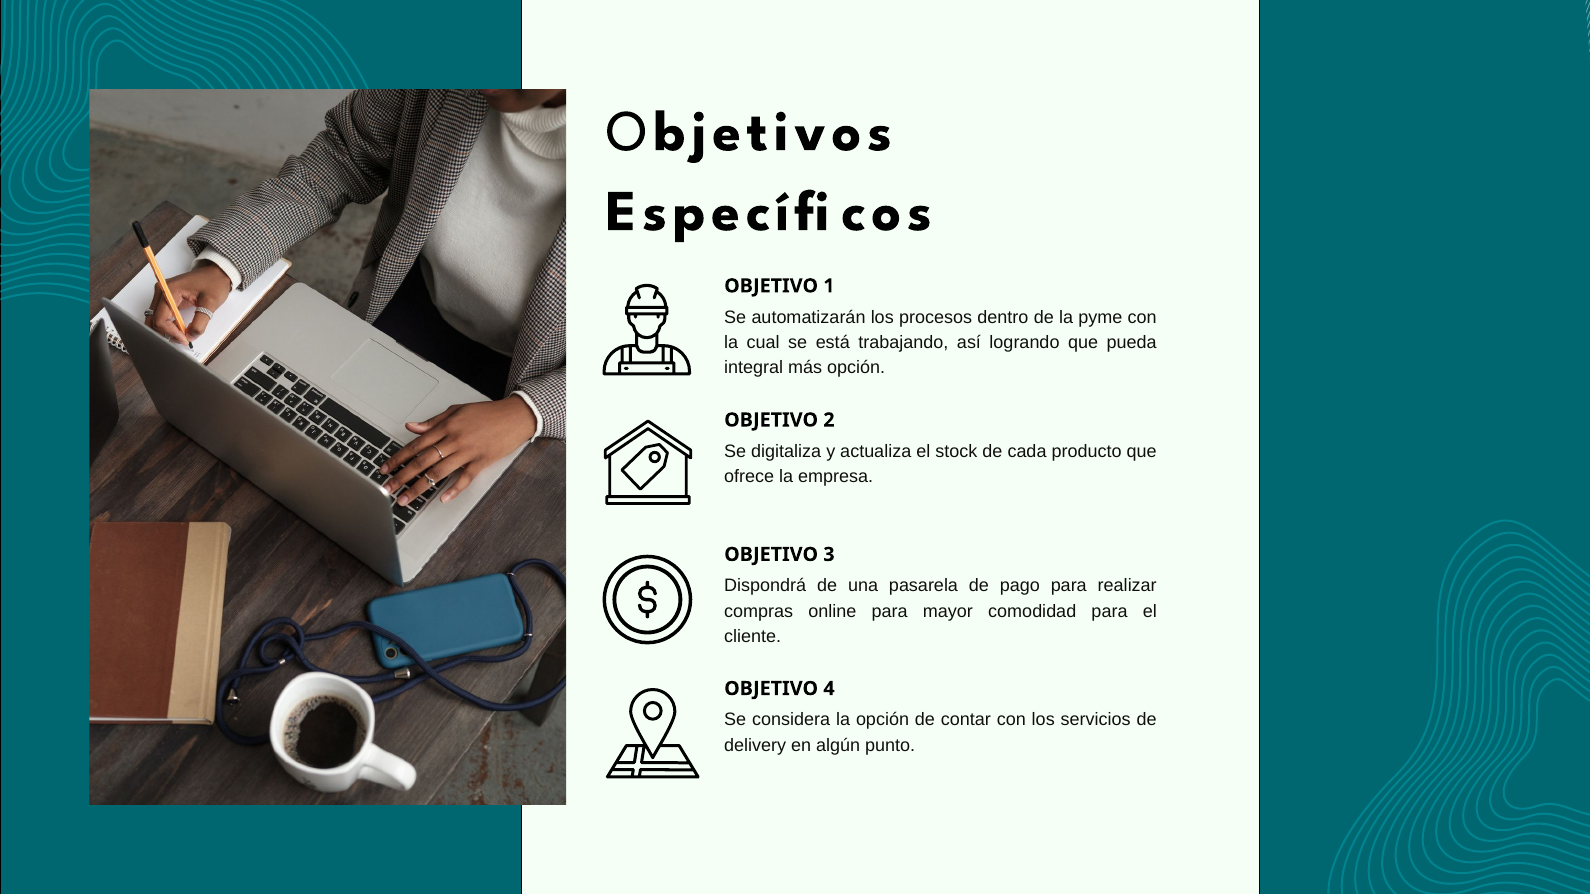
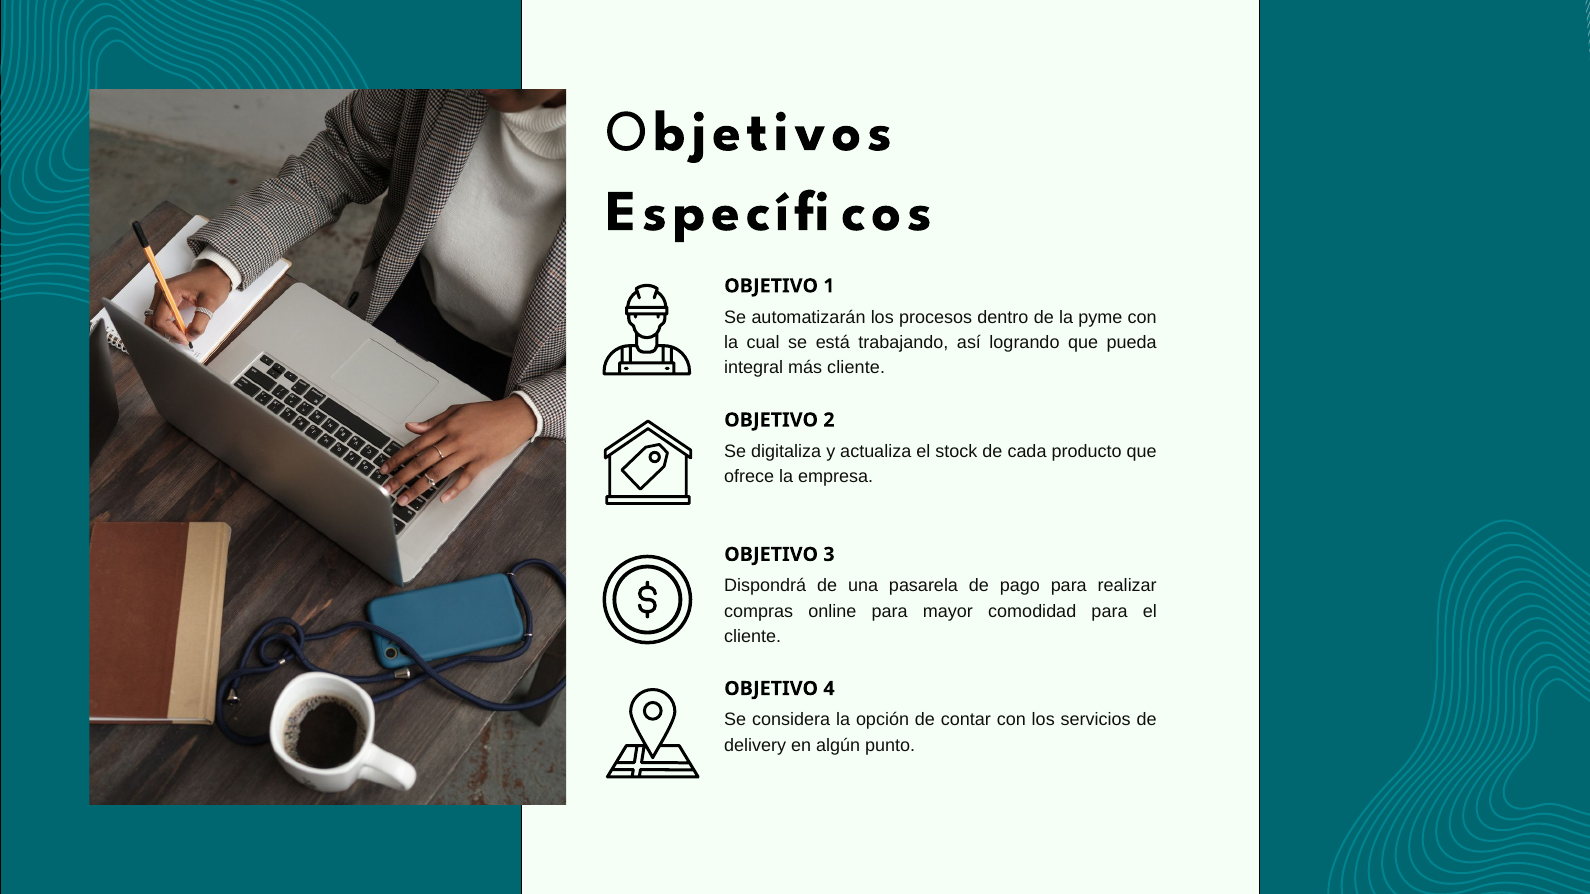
más opción: opción -> cliente
